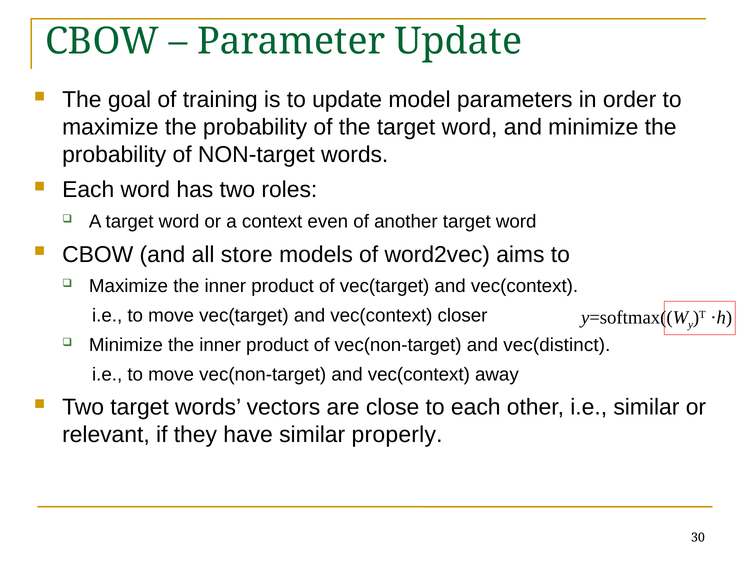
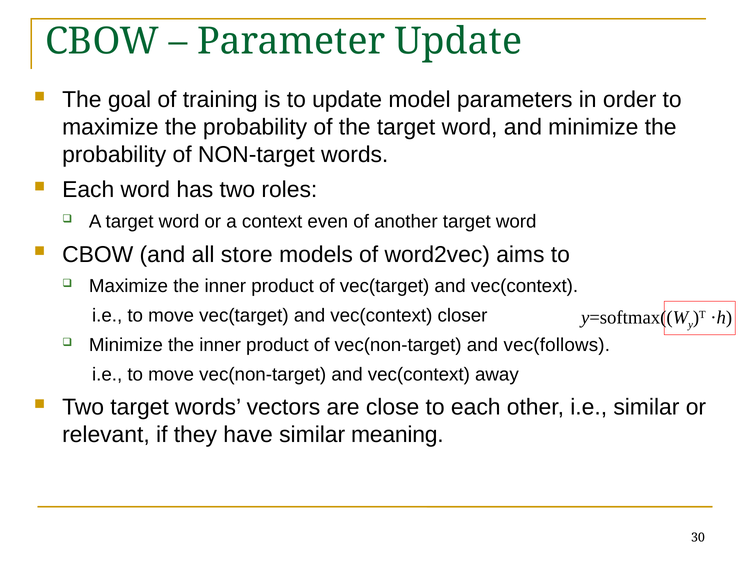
vec(distinct: vec(distinct -> vec(follows
properly: properly -> meaning
